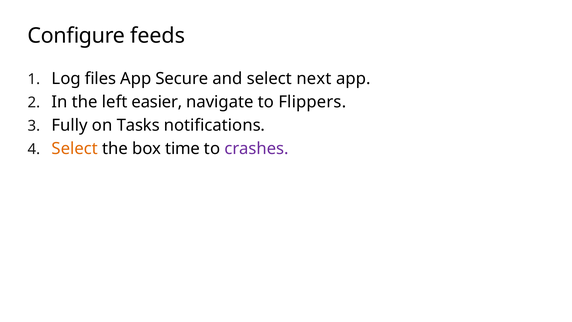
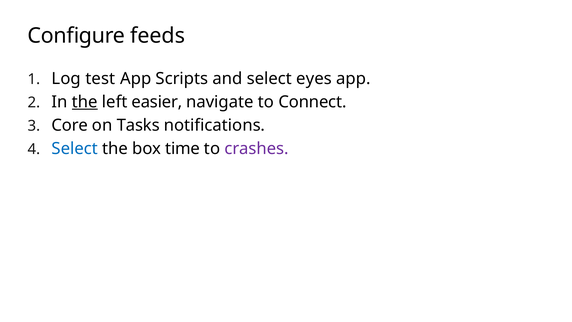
files: files -> test
Secure: Secure -> Scripts
next: next -> eyes
the at (85, 102) underline: none -> present
Flippers: Flippers -> Connect
Fully: Fully -> Core
Select at (75, 149) colour: orange -> blue
